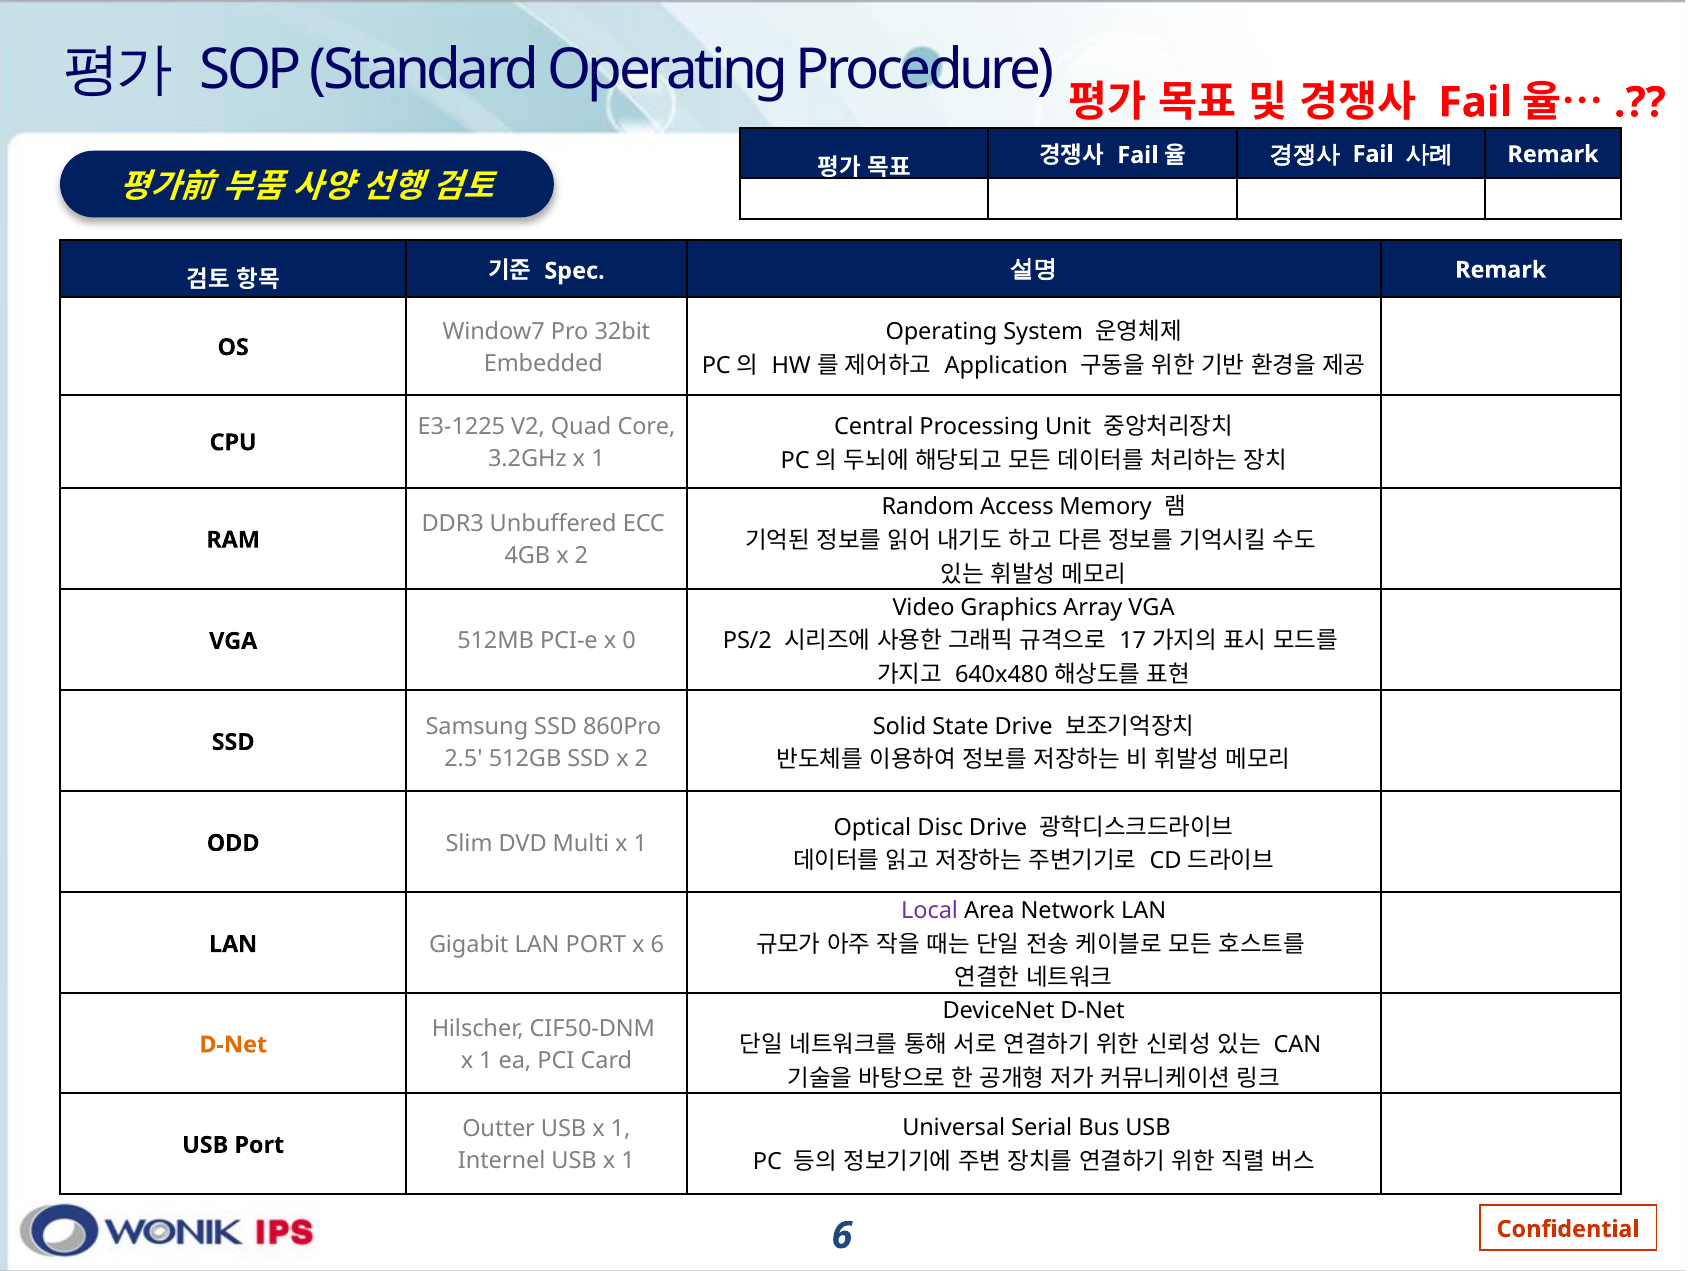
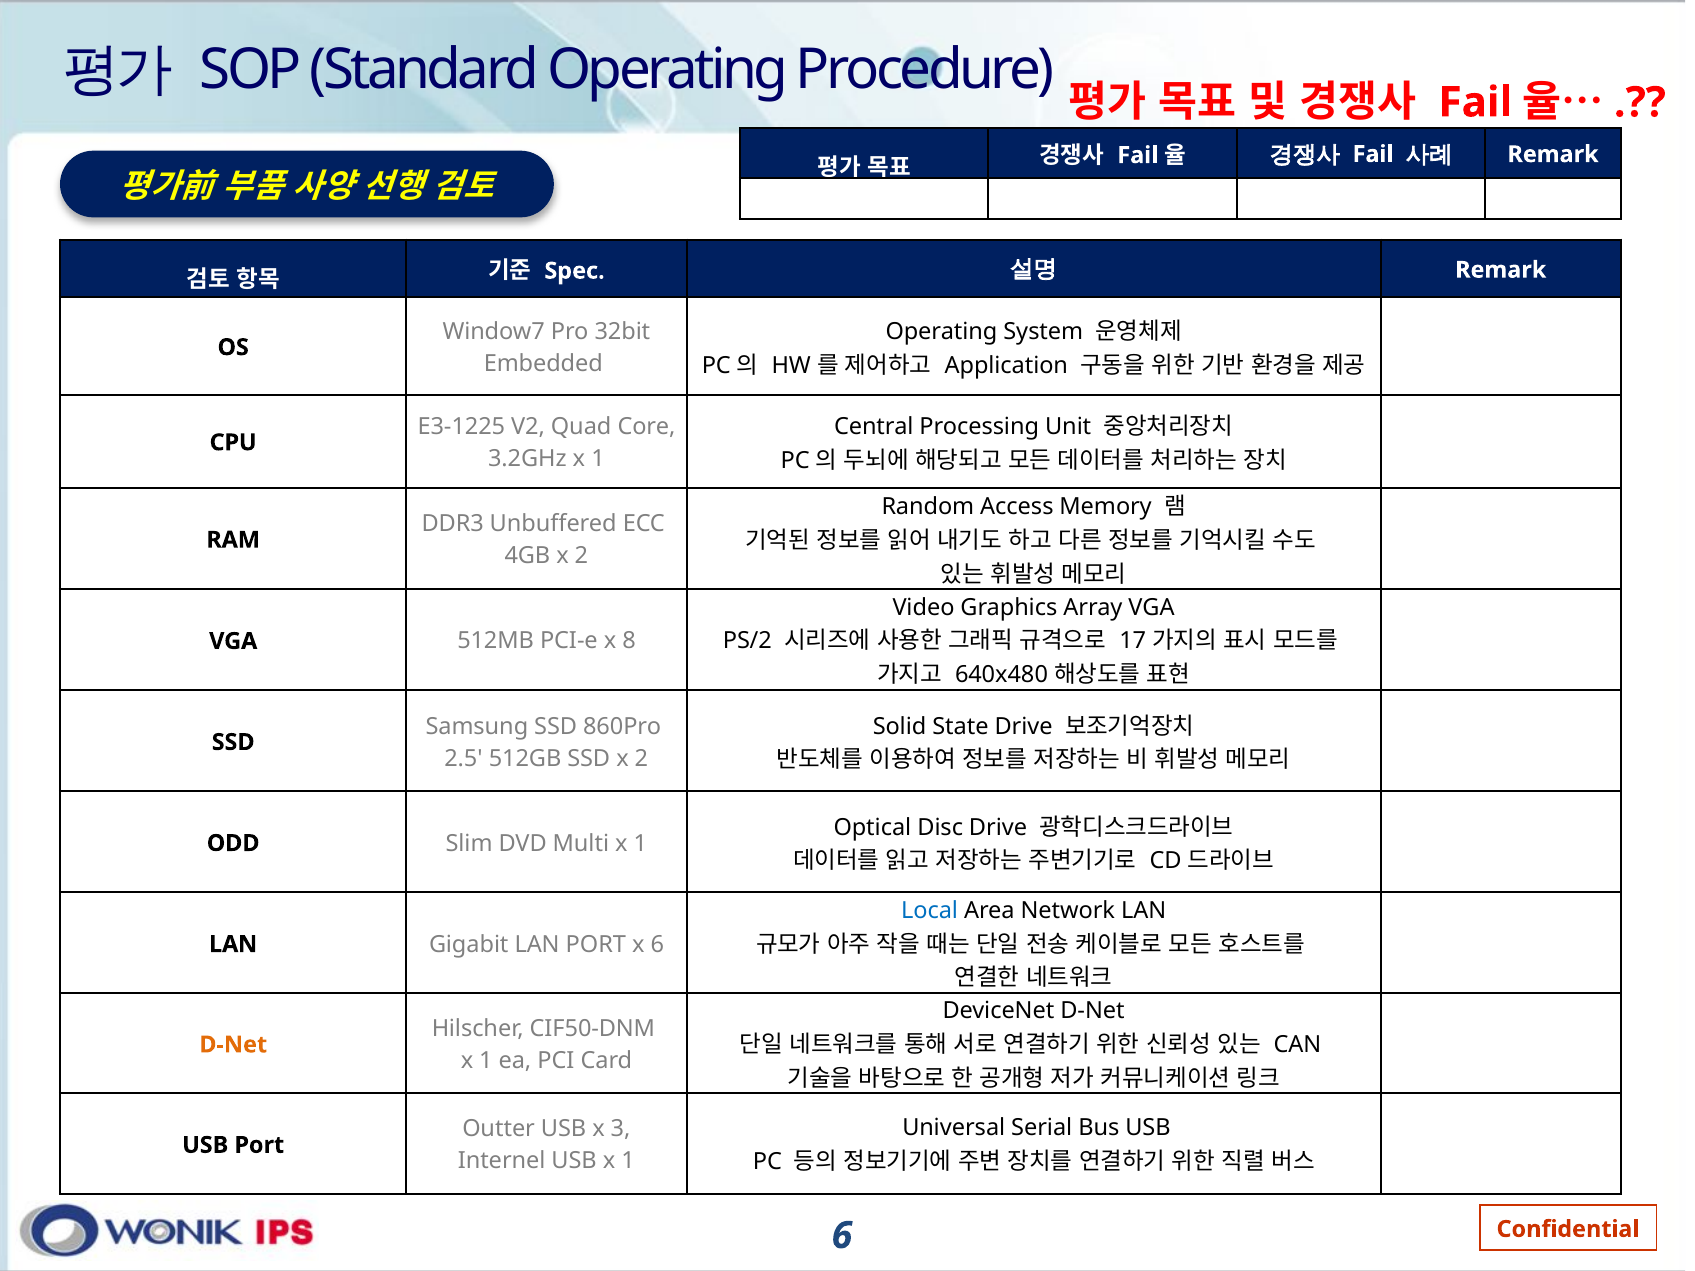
0: 0 -> 8
Local colour: purple -> blue
Outter USB x 1: 1 -> 3
